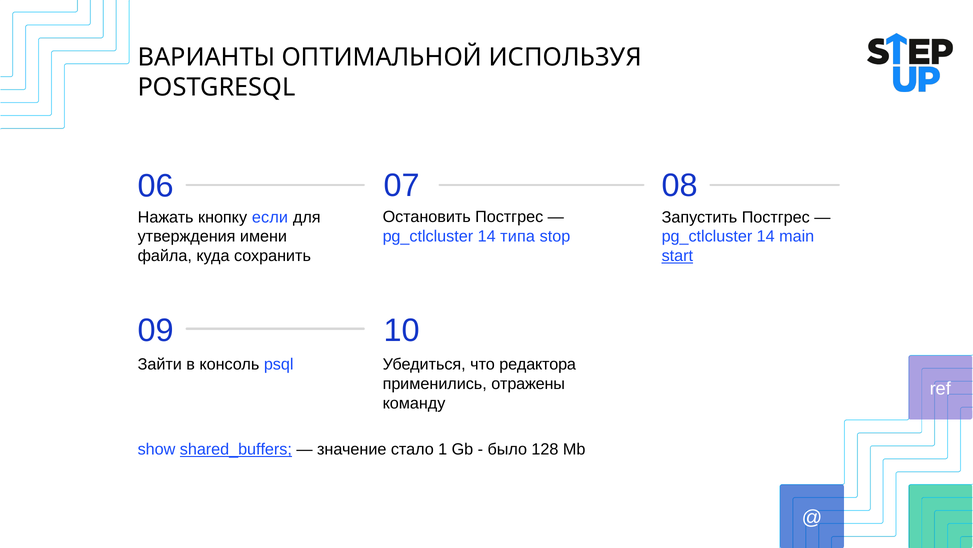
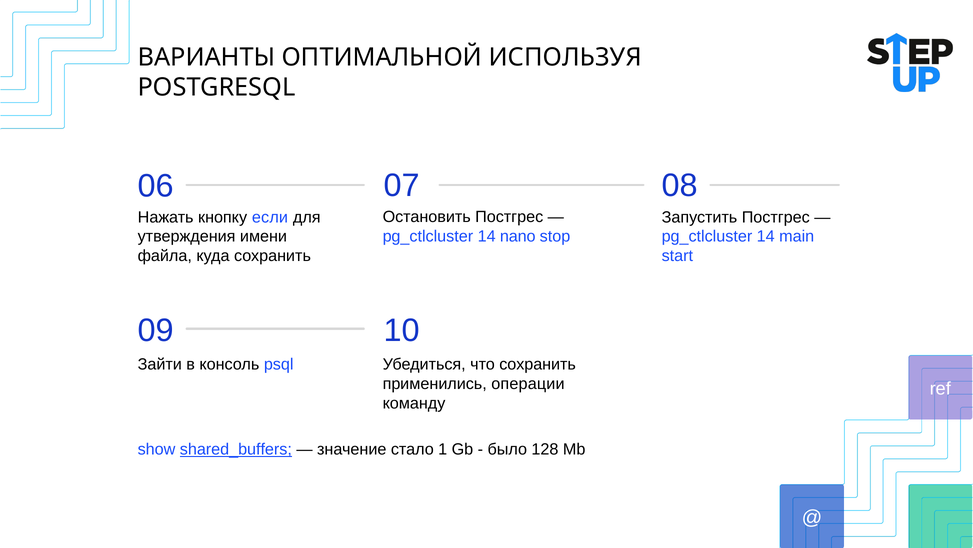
типа: типа -> nano
start underline: present -> none
что редактора: редактора -> сохранить
отражены: отражены -> операции
